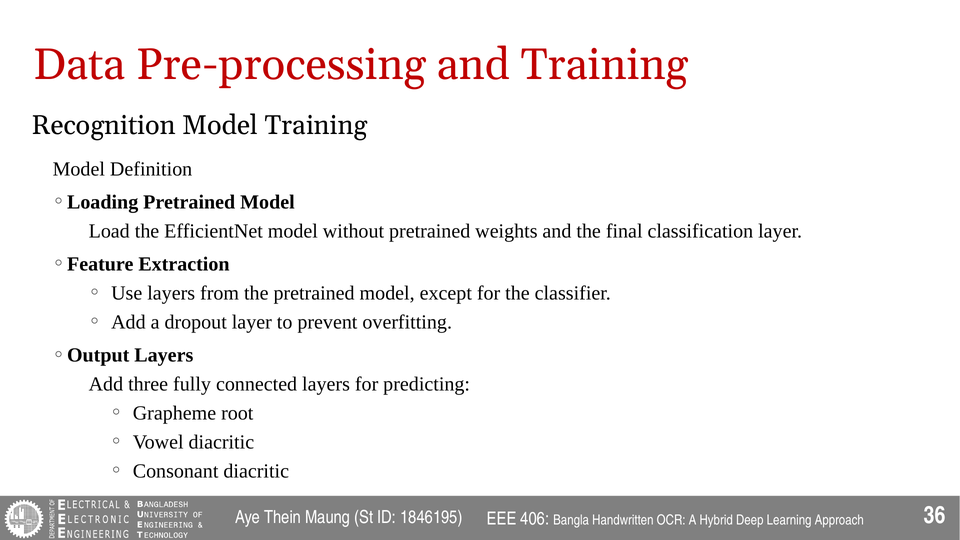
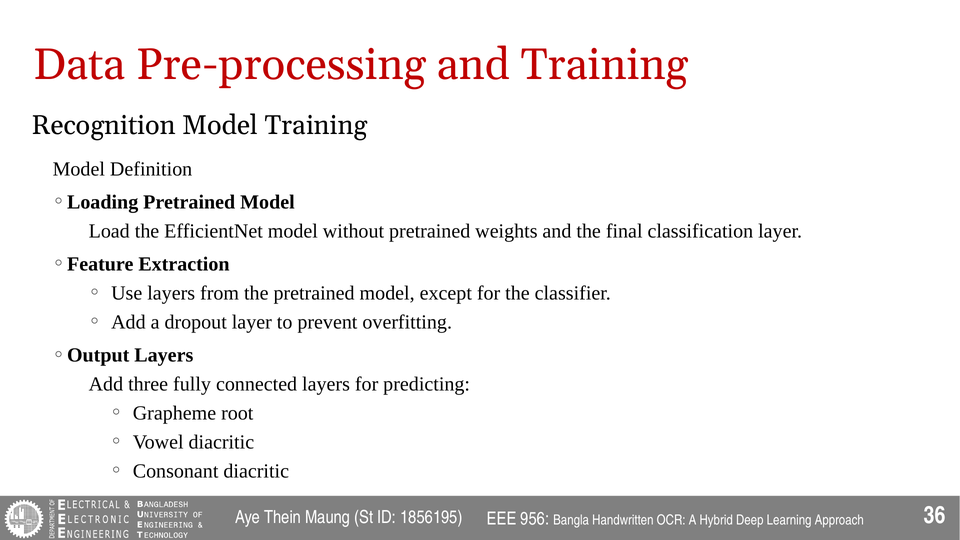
1846195: 1846195 -> 1856195
406: 406 -> 956
